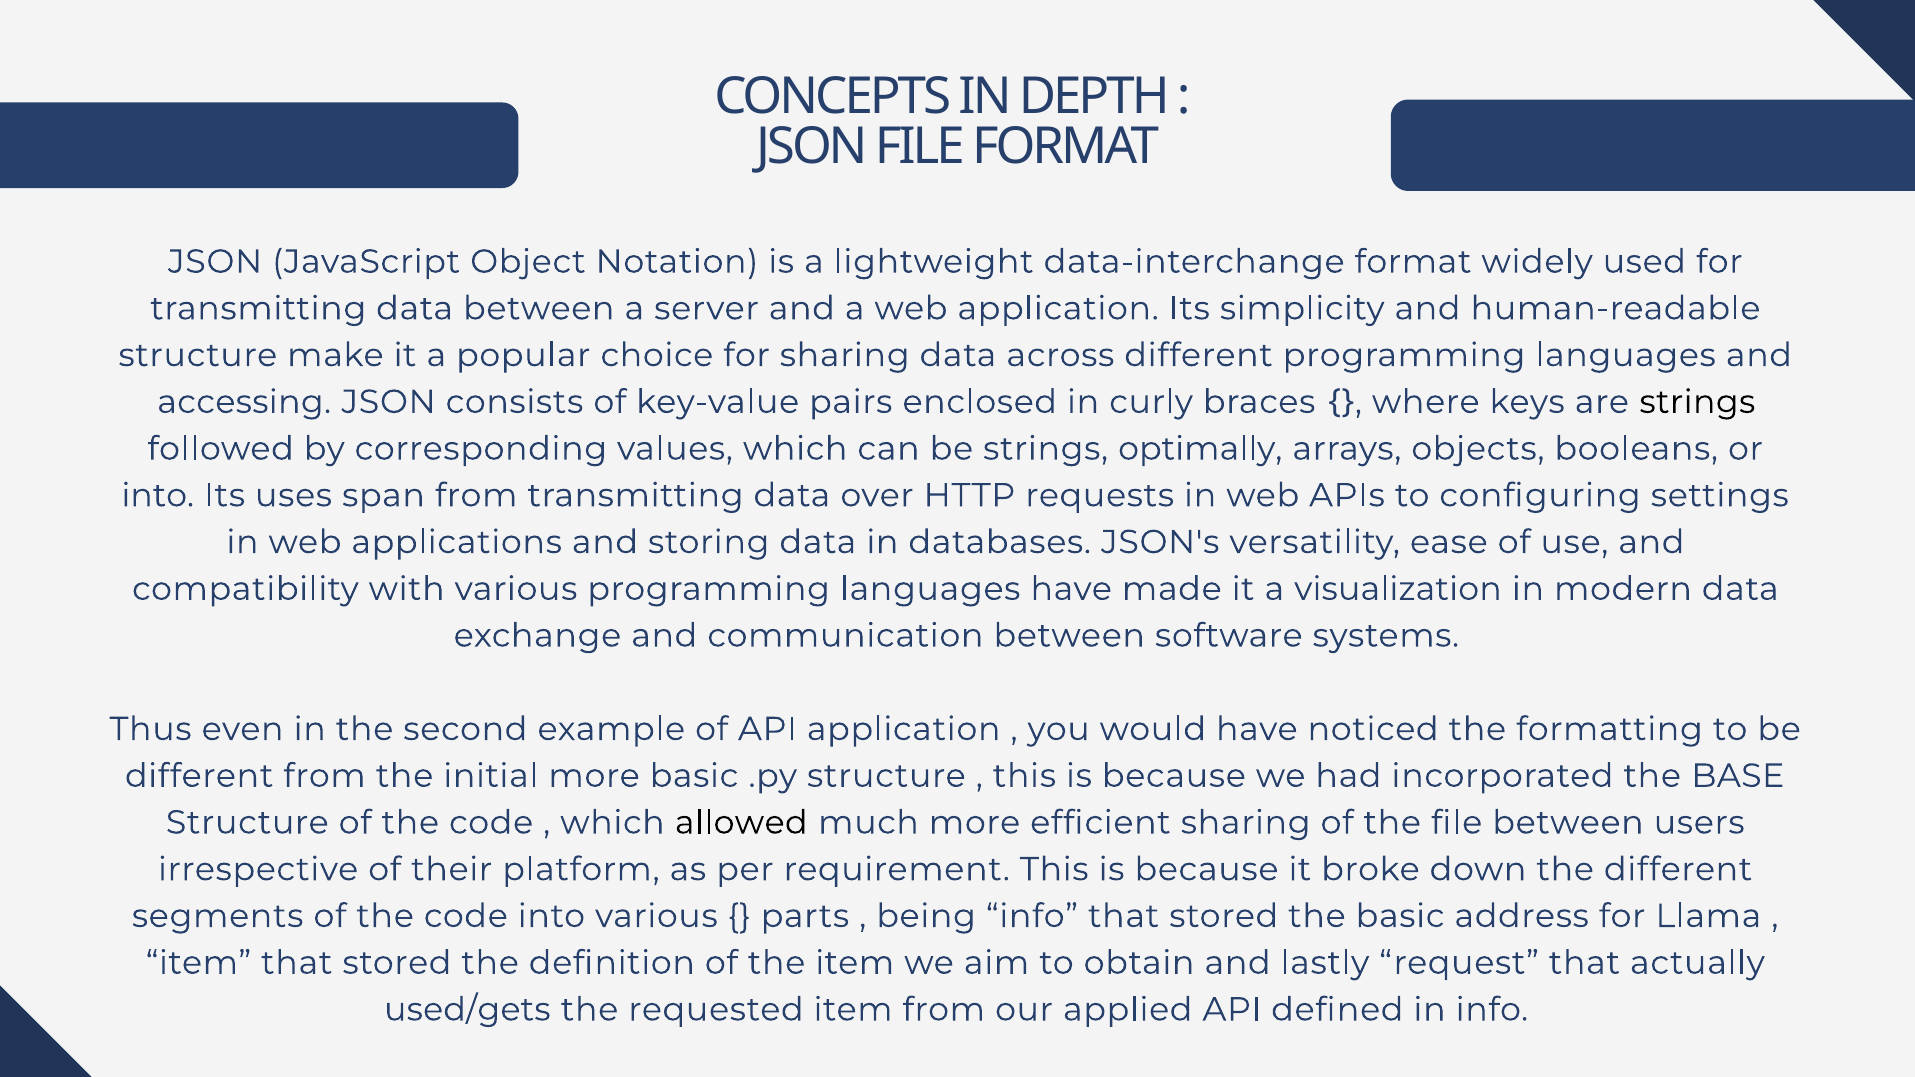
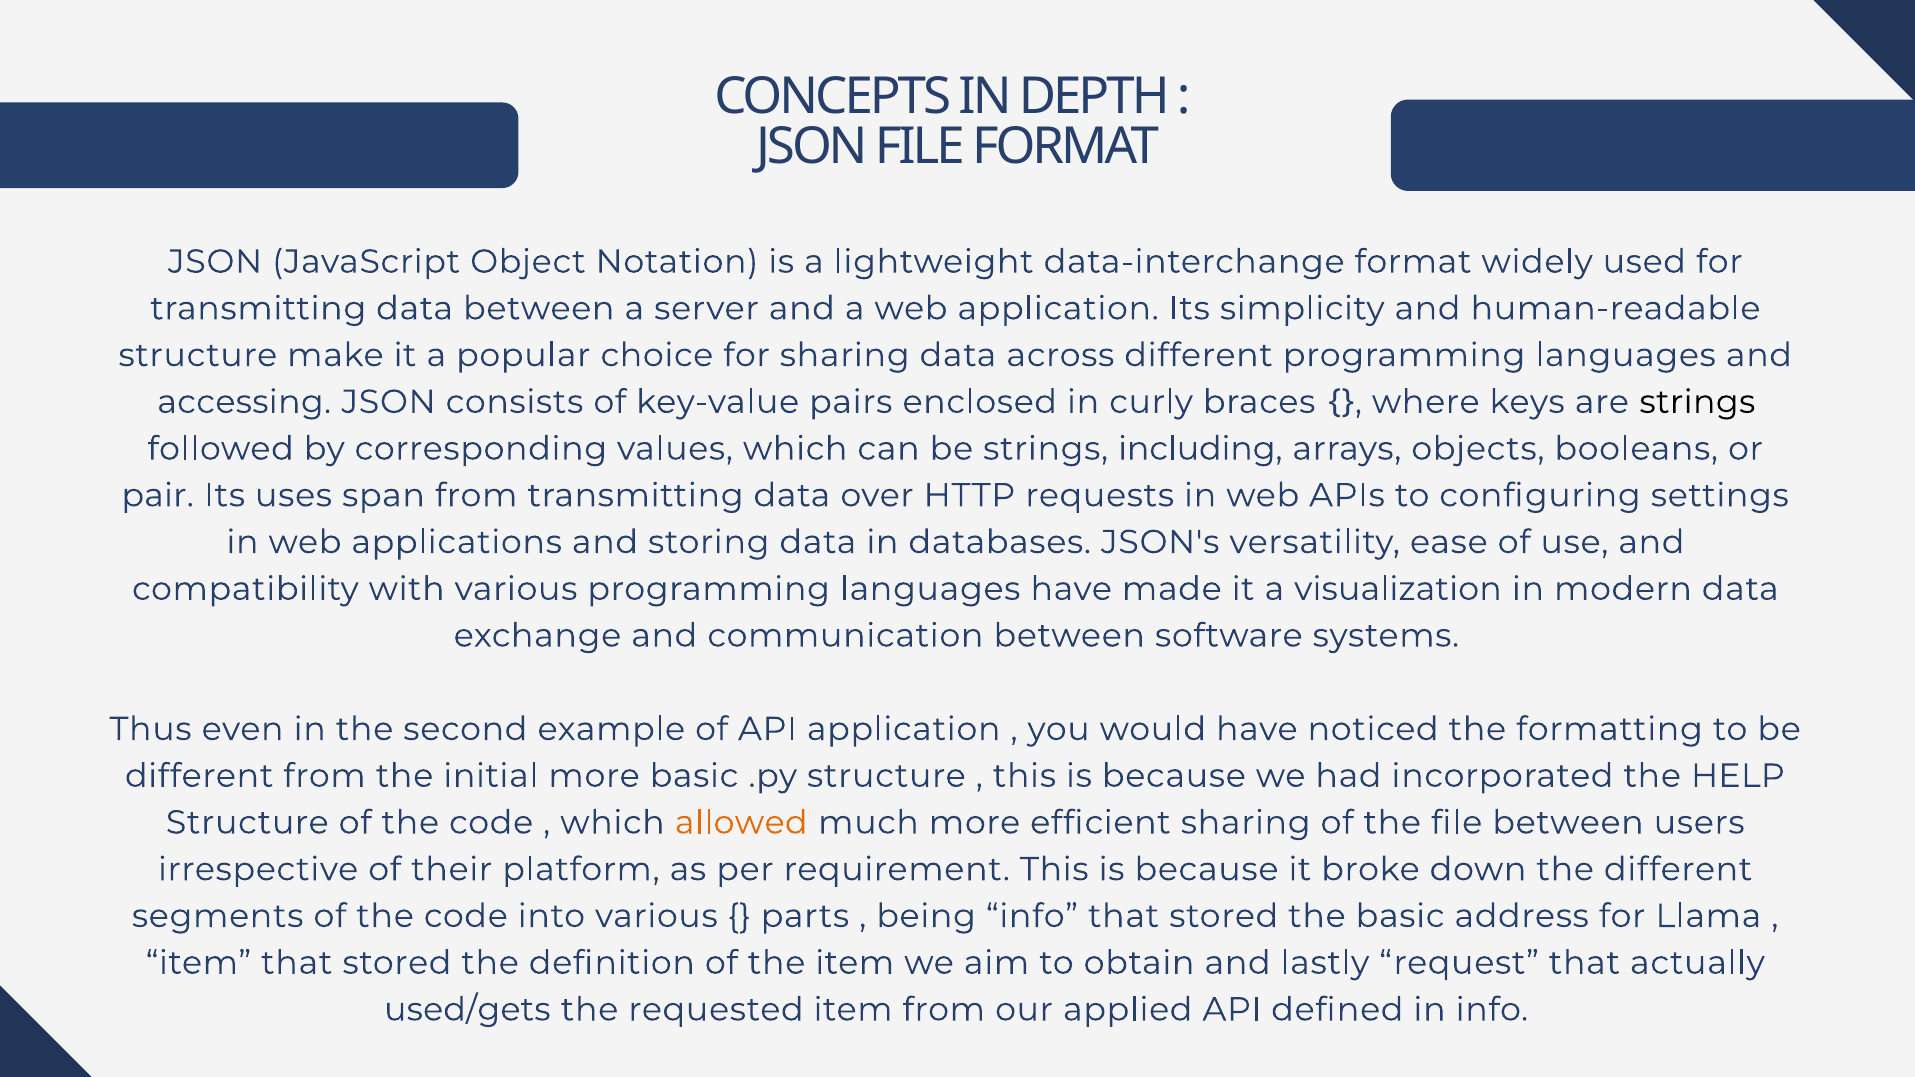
optimally: optimally -> including
into at (158, 495): into -> pair
BASE: BASE -> HELP
allowed colour: black -> orange
